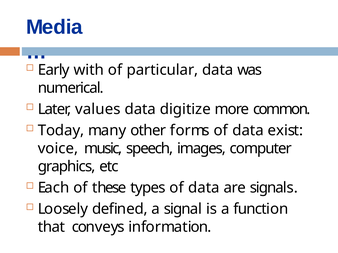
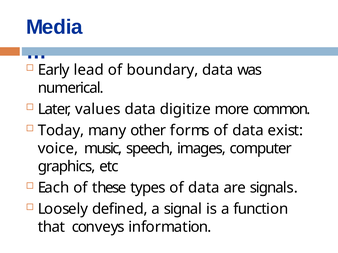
with: with -> lead
particular: particular -> boundary
